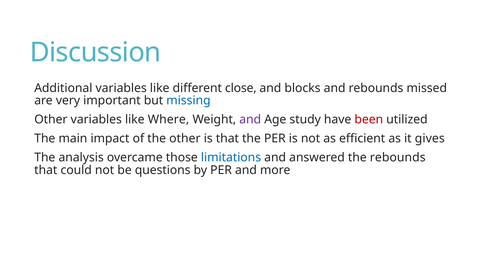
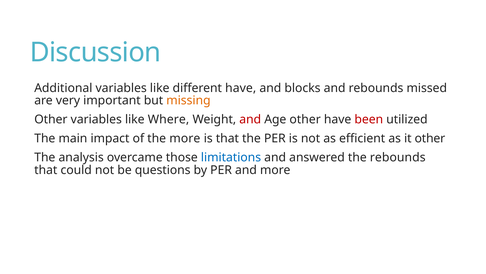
different close: close -> have
missing colour: blue -> orange
and at (250, 119) colour: purple -> red
Age study: study -> other
the other: other -> more
it gives: gives -> other
